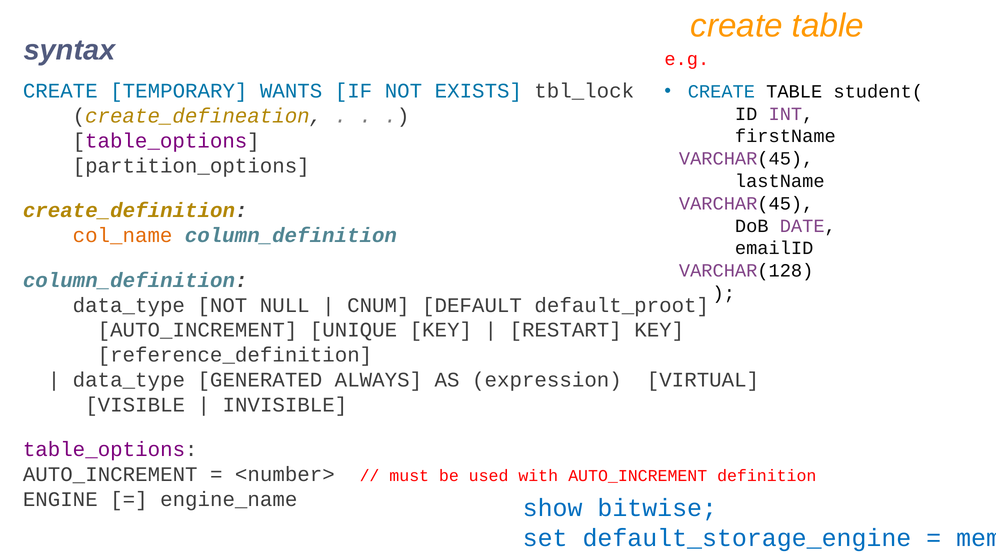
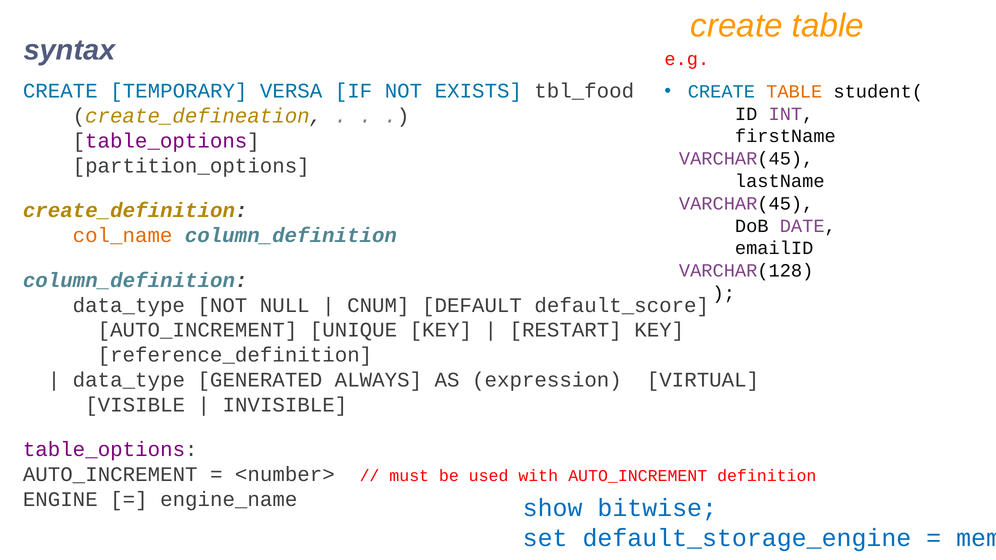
TABLE at (794, 92) colour: black -> orange
WANTS: WANTS -> VERSA
tbl_lock: tbl_lock -> tbl_food
default_proot: default_proot -> default_score
